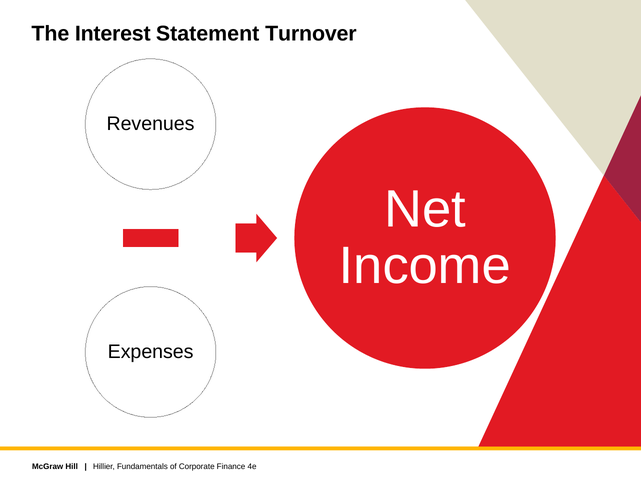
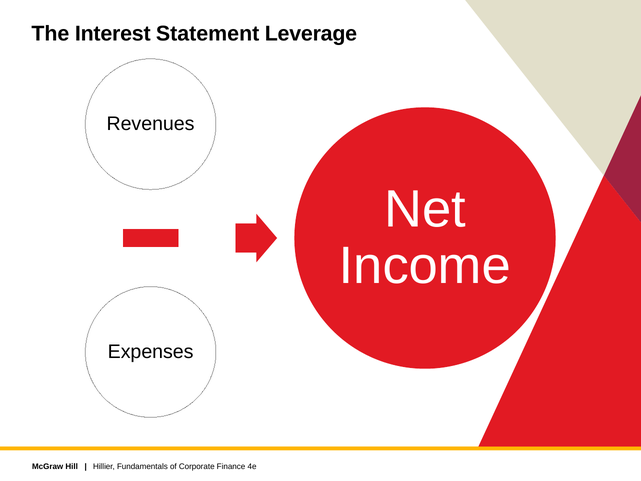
Turnover: Turnover -> Leverage
